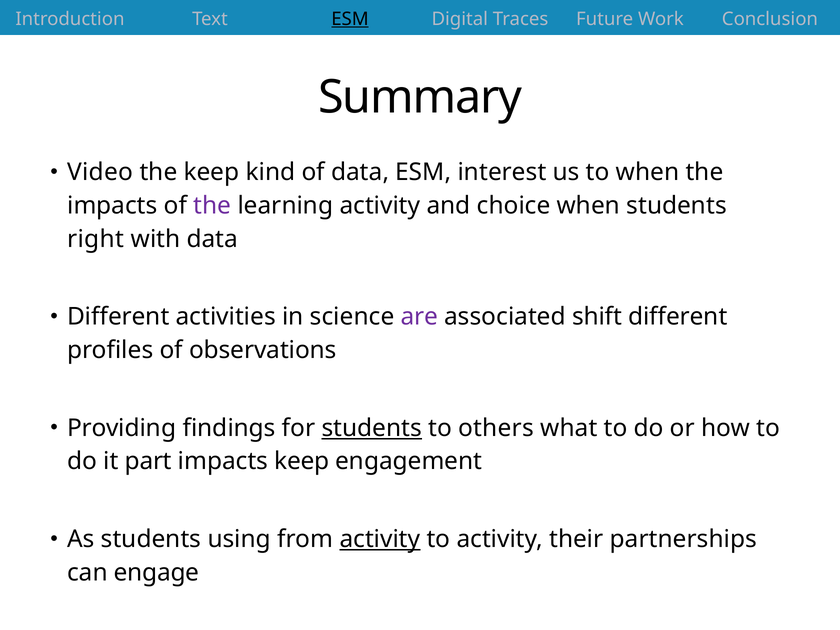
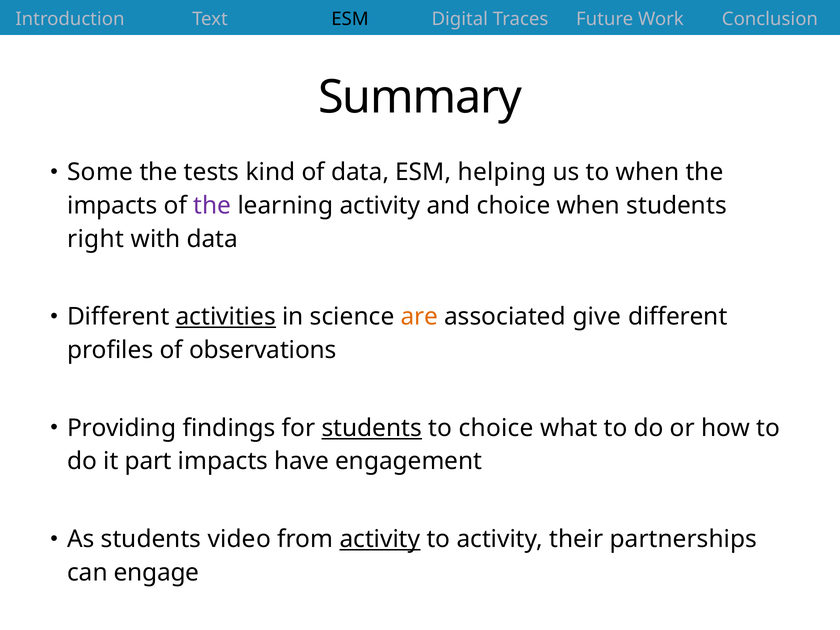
ESM at (350, 19) underline: present -> none
Video: Video -> Some
the keep: keep -> tests
interest: interest -> helping
activities underline: none -> present
are colour: purple -> orange
shift: shift -> give
to others: others -> choice
impacts keep: keep -> have
using: using -> video
